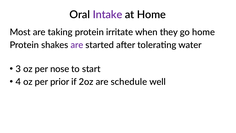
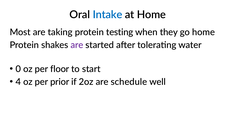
Intake colour: purple -> blue
irritate: irritate -> testing
3: 3 -> 0
nose: nose -> floor
